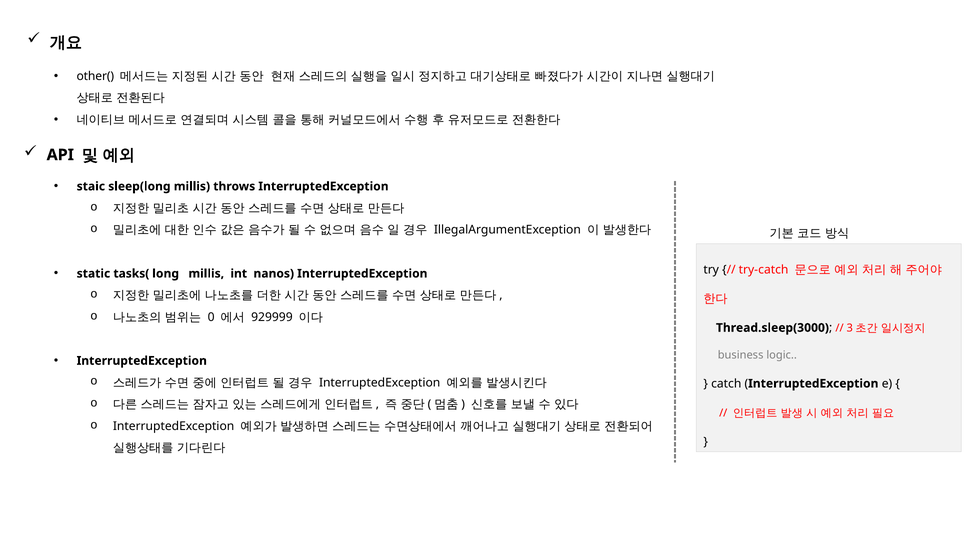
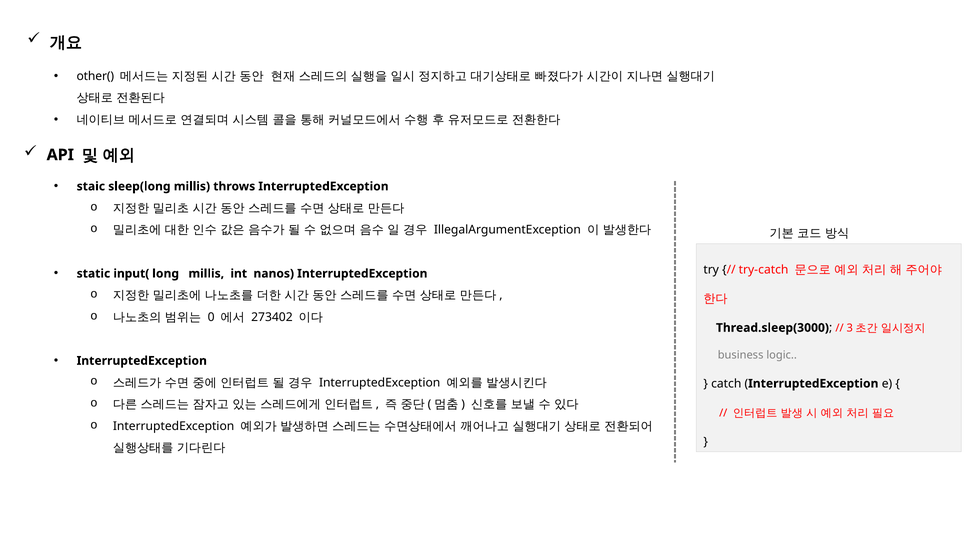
tasks(: tasks( -> input(
929999: 929999 -> 273402
